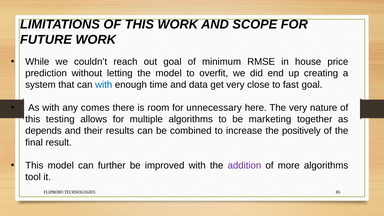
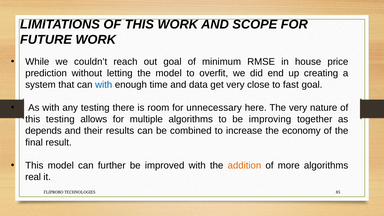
any comes: comes -> testing
marketing: marketing -> improving
positively: positively -> economy
addition colour: purple -> orange
tool: tool -> real
